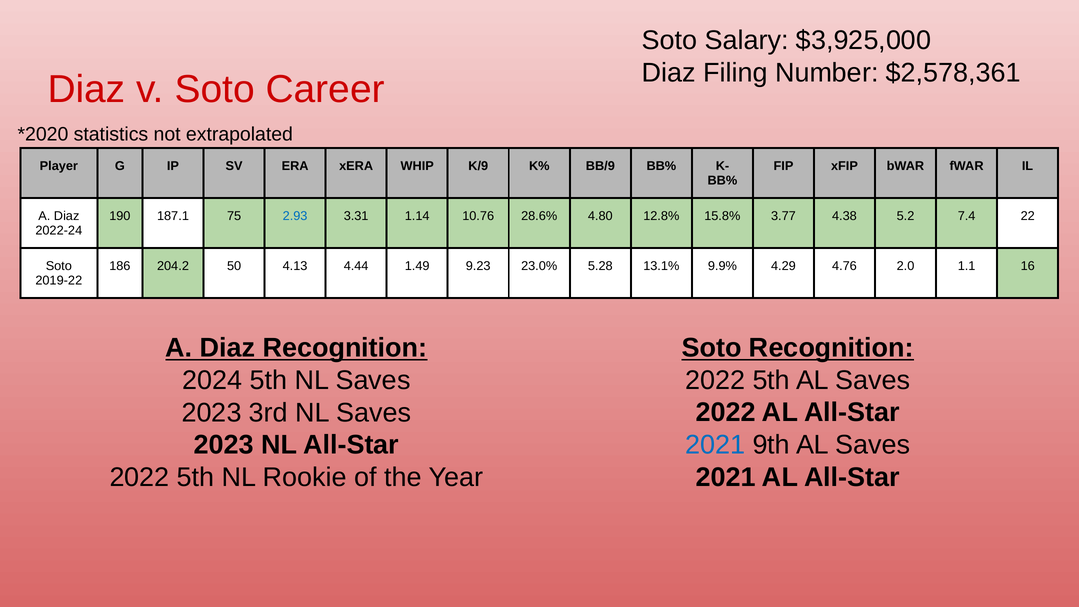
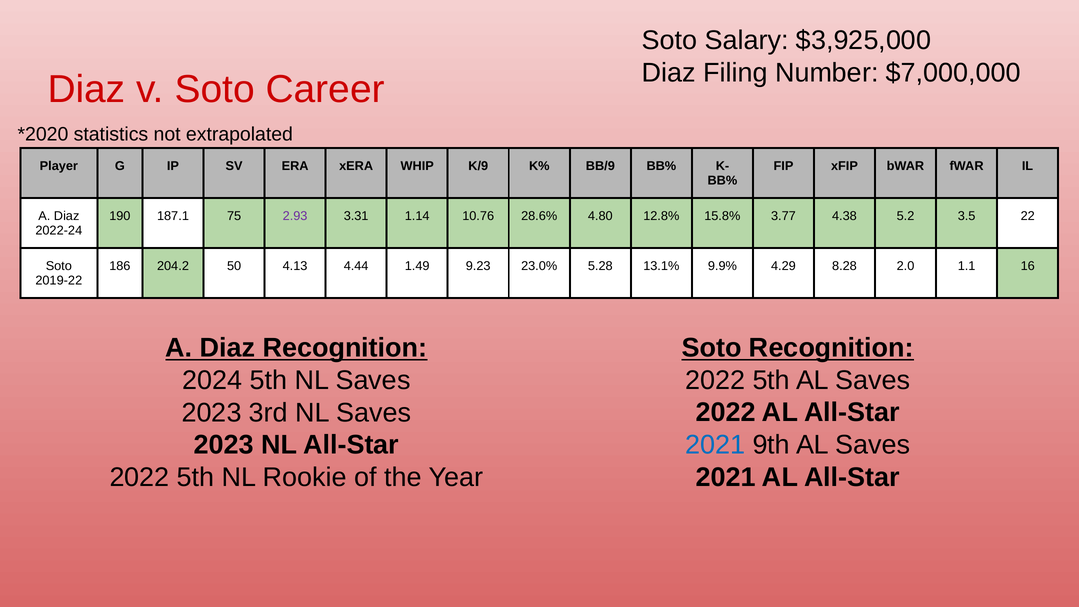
$2,578,361: $2,578,361 -> $7,000,000
2.93 colour: blue -> purple
7.4: 7.4 -> 3.5
4.76: 4.76 -> 8.28
